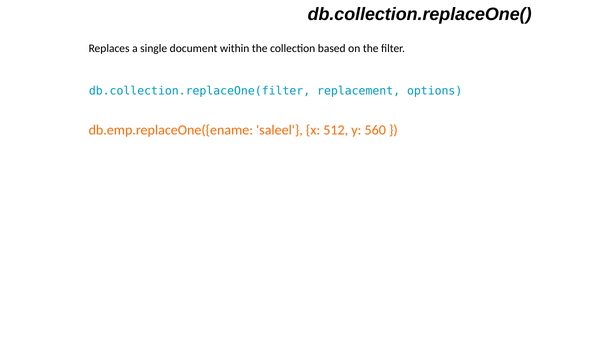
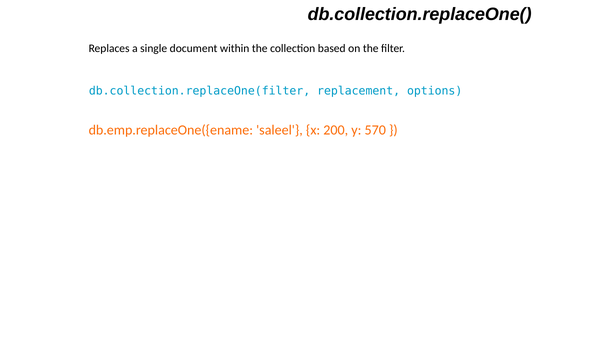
512: 512 -> 200
560: 560 -> 570
